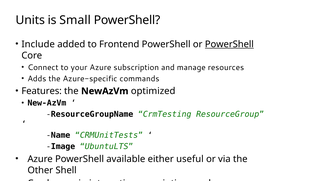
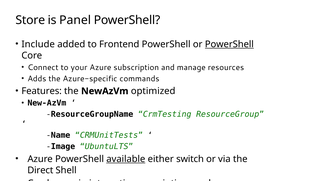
Units: Units -> Store
Small: Small -> Panel
available underline: none -> present
useful: useful -> switch
Other: Other -> Direct
